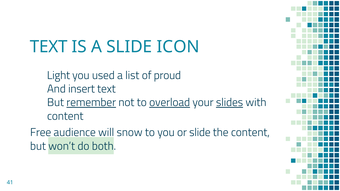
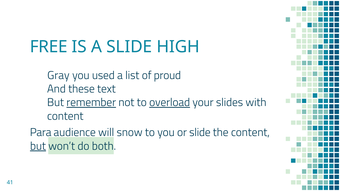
TEXT at (49, 47): TEXT -> FREE
ICON: ICON -> HIGH
Light: Light -> Gray
insert: insert -> these
slides underline: present -> none
Free: Free -> Para
but at (38, 146) underline: none -> present
